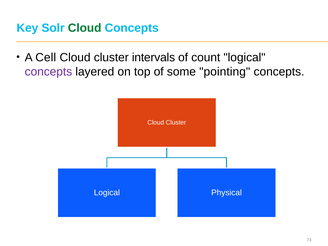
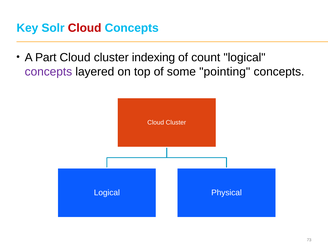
Cloud at (85, 28) colour: green -> red
Cell: Cell -> Part
intervals: intervals -> indexing
